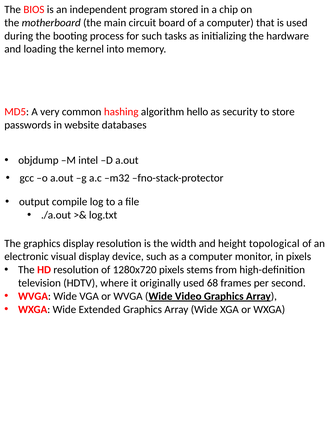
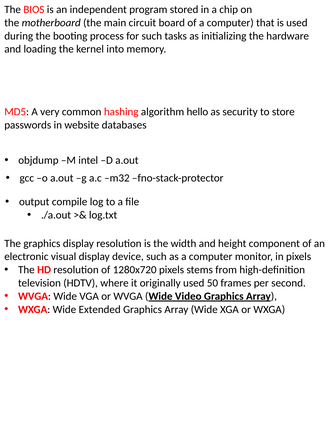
topological: topological -> component
68: 68 -> 50
